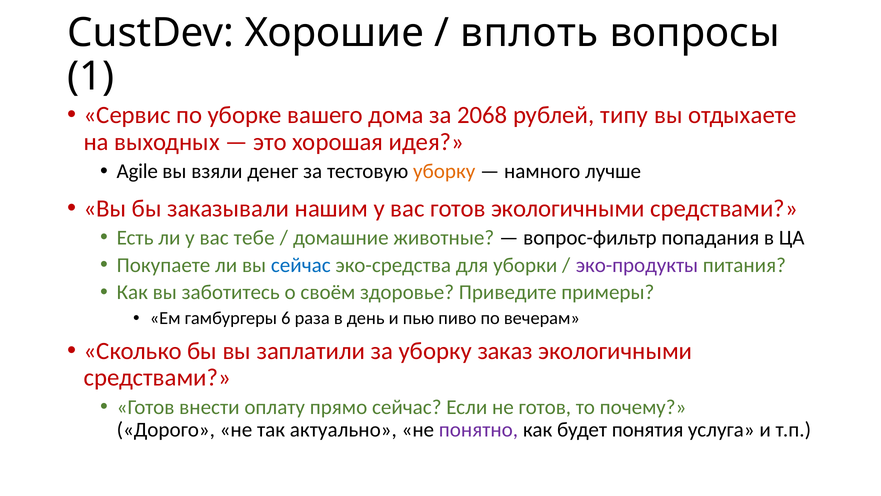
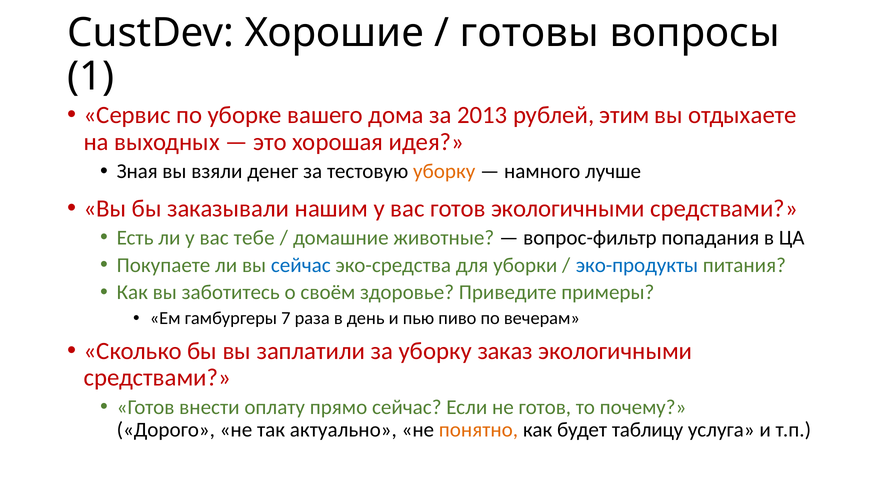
вплоть: вплоть -> готовы
2068: 2068 -> 2013
типу: типу -> этим
Agile: Agile -> Зная
эко-продукты colour: purple -> blue
6: 6 -> 7
понятно colour: purple -> orange
понятия: понятия -> таблицу
